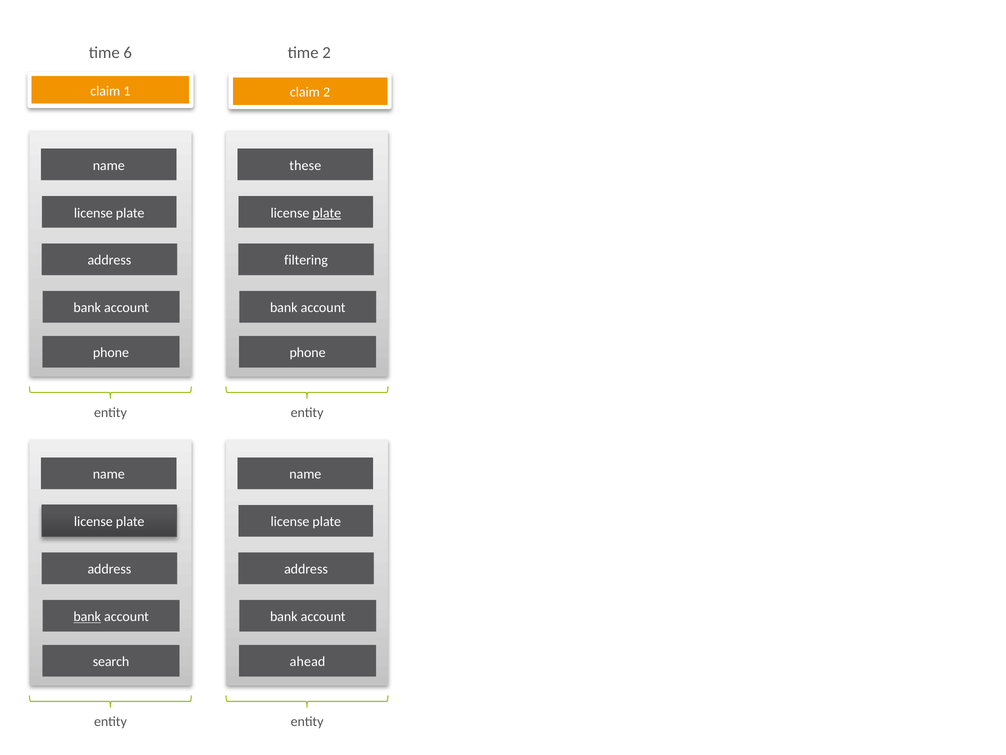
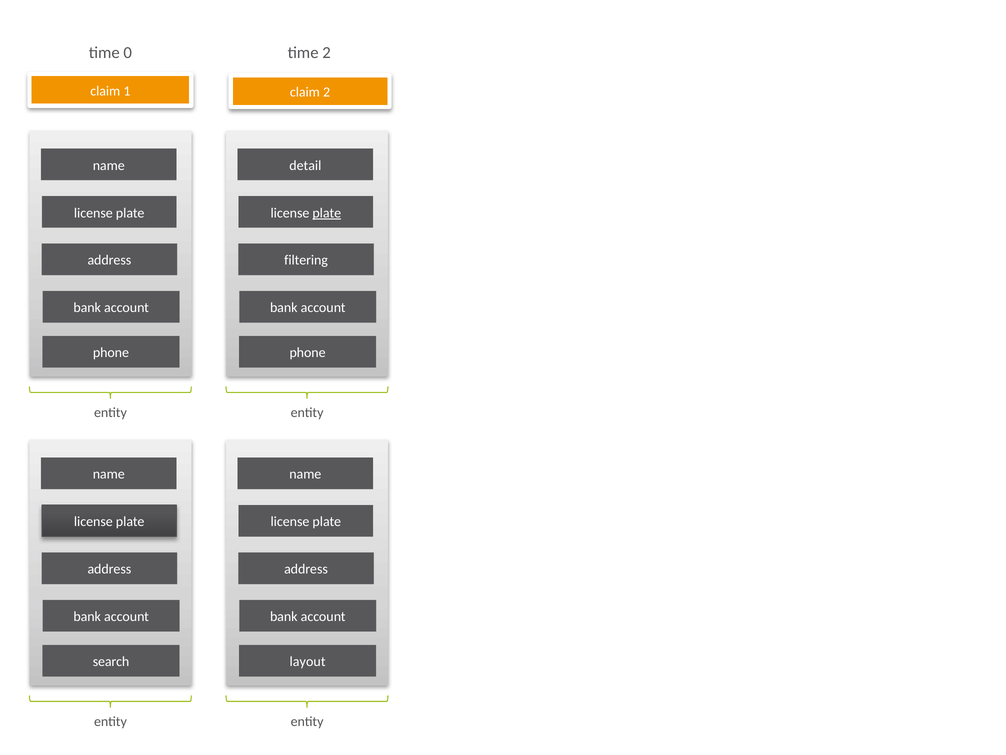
6: 6 -> 0
these: these -> detail
bank at (87, 616) underline: present -> none
ahead: ahead -> layout
